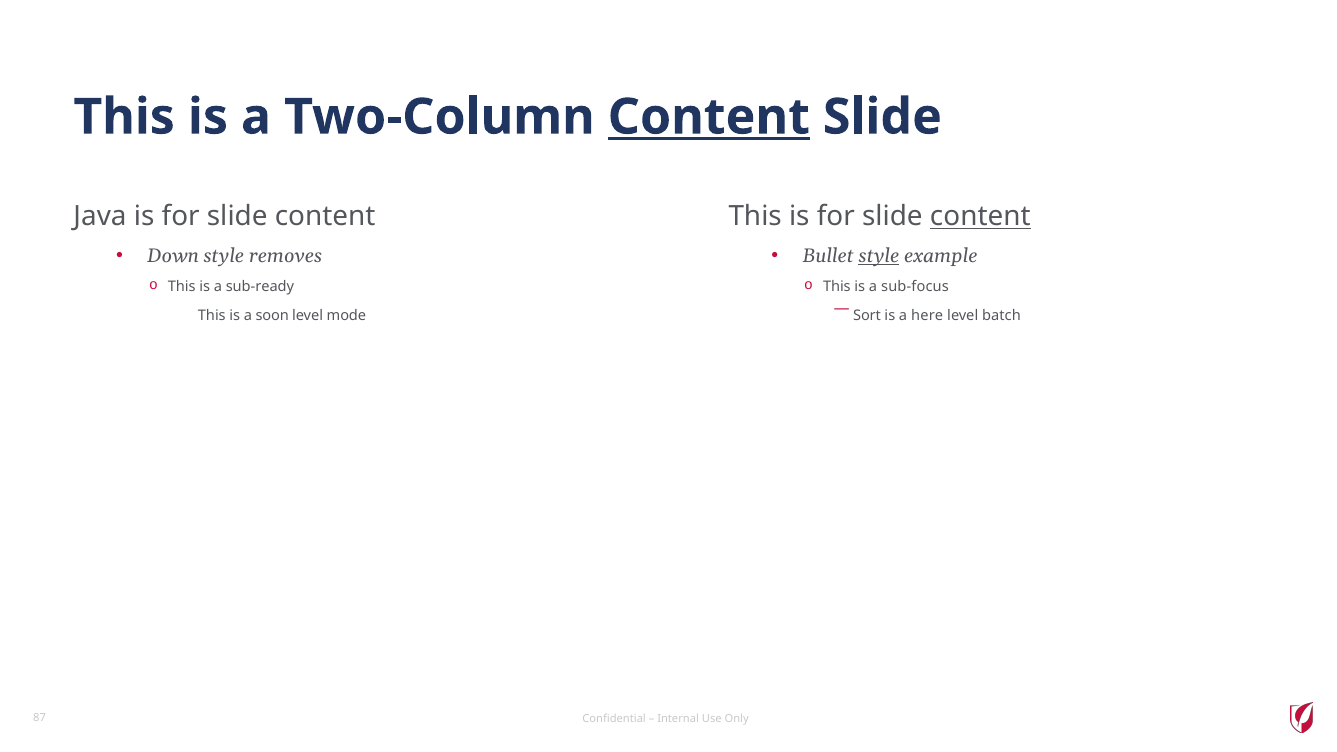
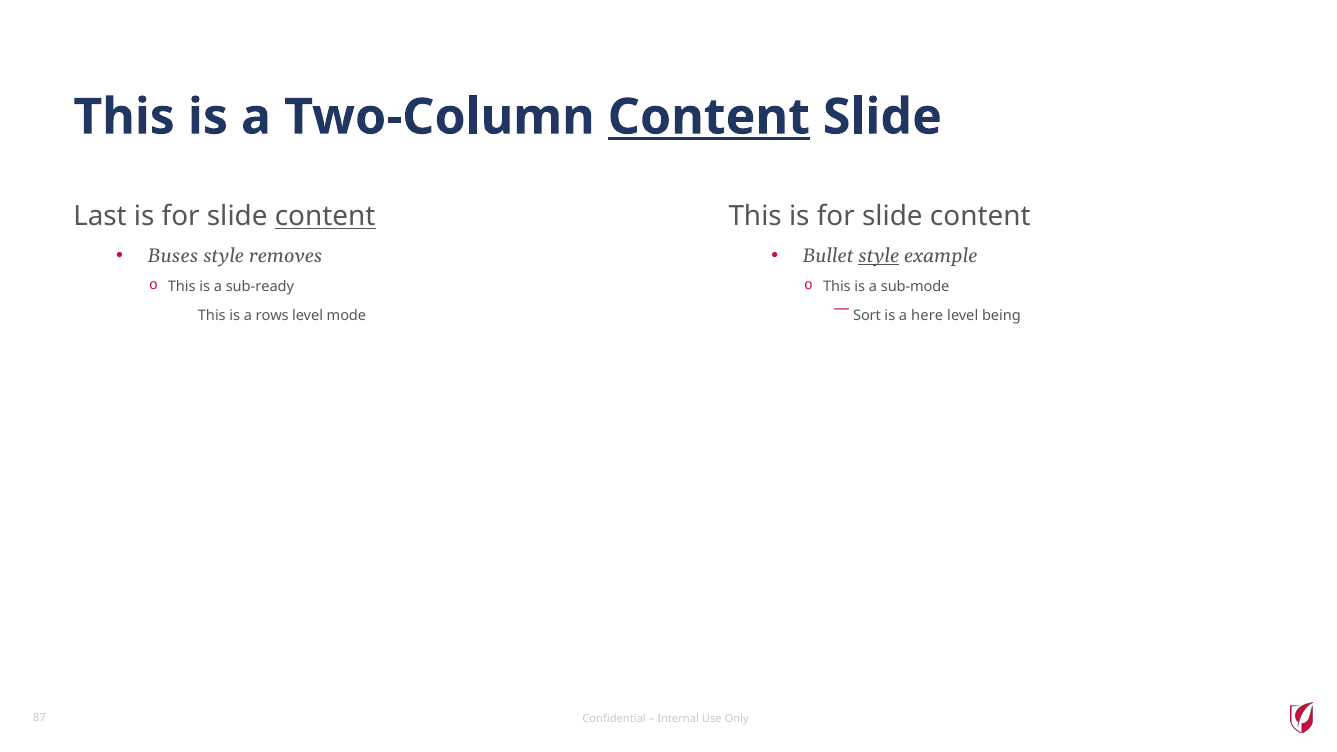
Java: Java -> Last
content at (325, 217) underline: none -> present
content at (980, 217) underline: present -> none
Down: Down -> Buses
sub-focus: sub-focus -> sub-mode
soon: soon -> rows
batch: batch -> being
